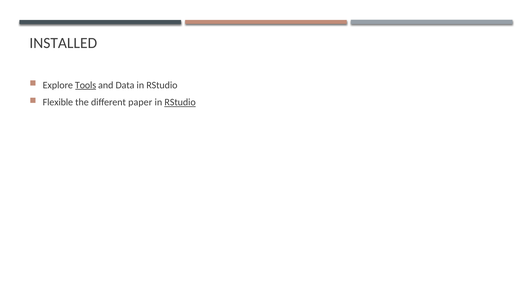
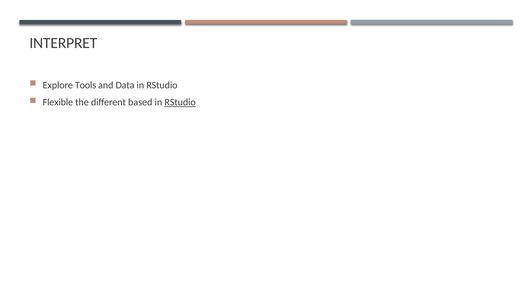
INSTALLED: INSTALLED -> INTERPRET
Tools underline: present -> none
paper: paper -> based
